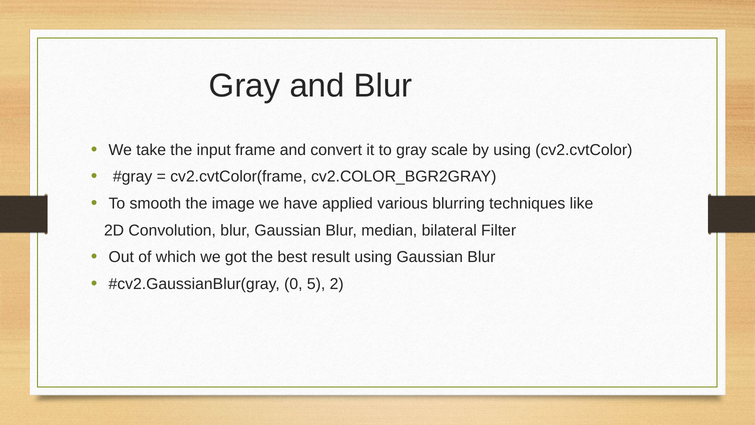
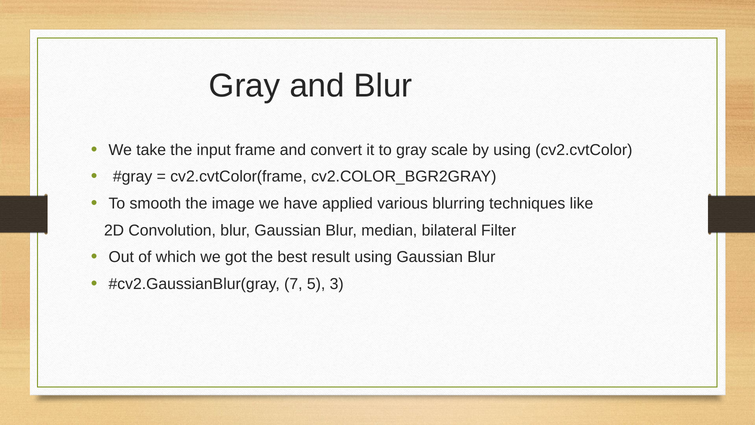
0: 0 -> 7
2: 2 -> 3
